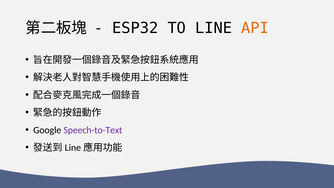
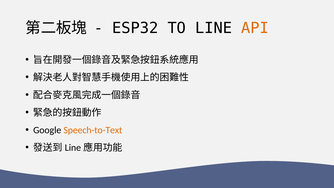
Speech-to-Text colour: purple -> orange
